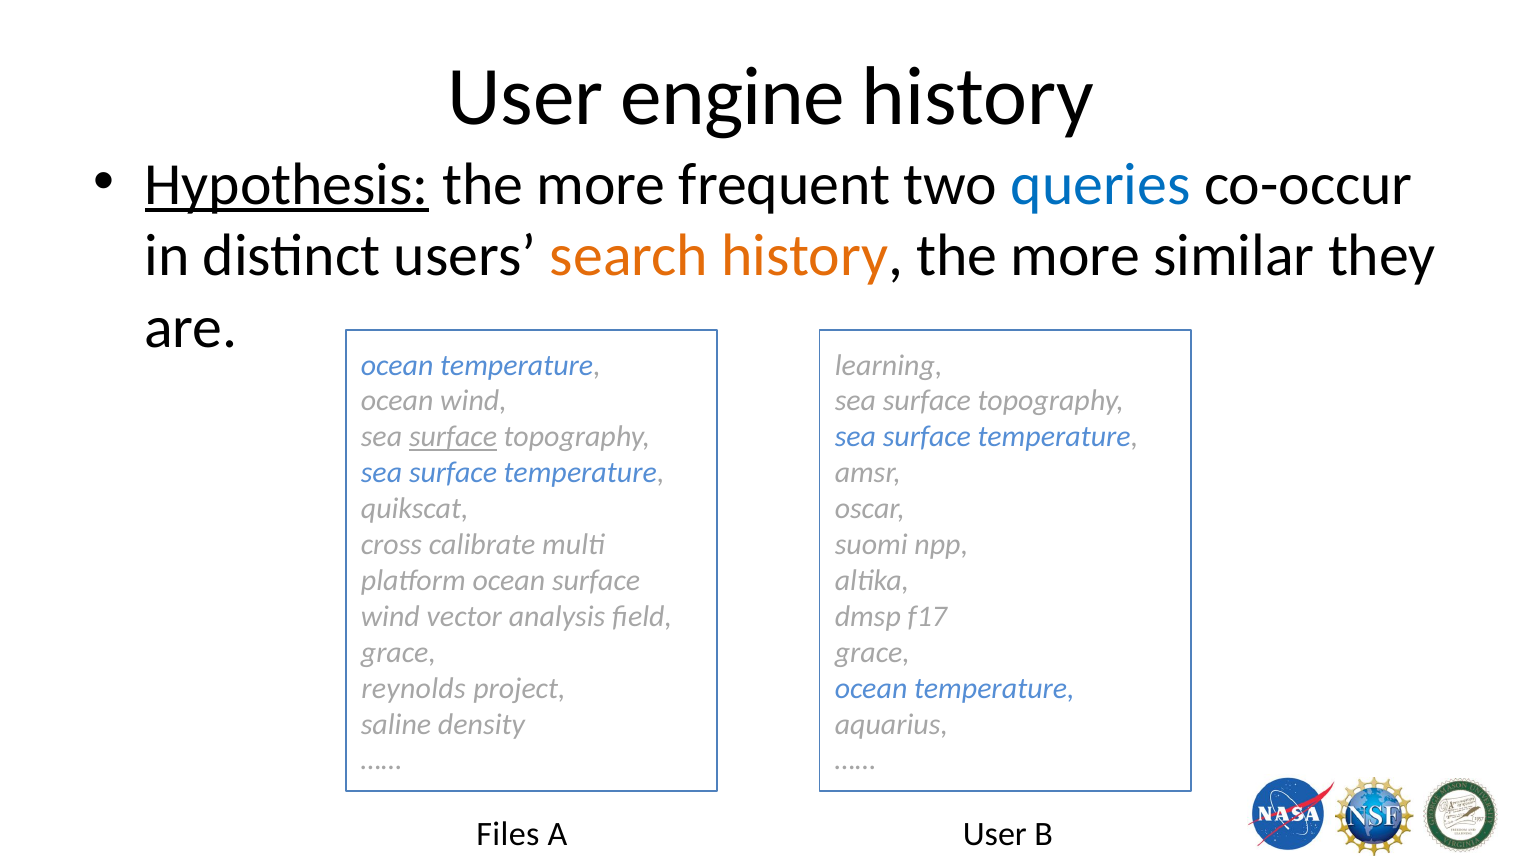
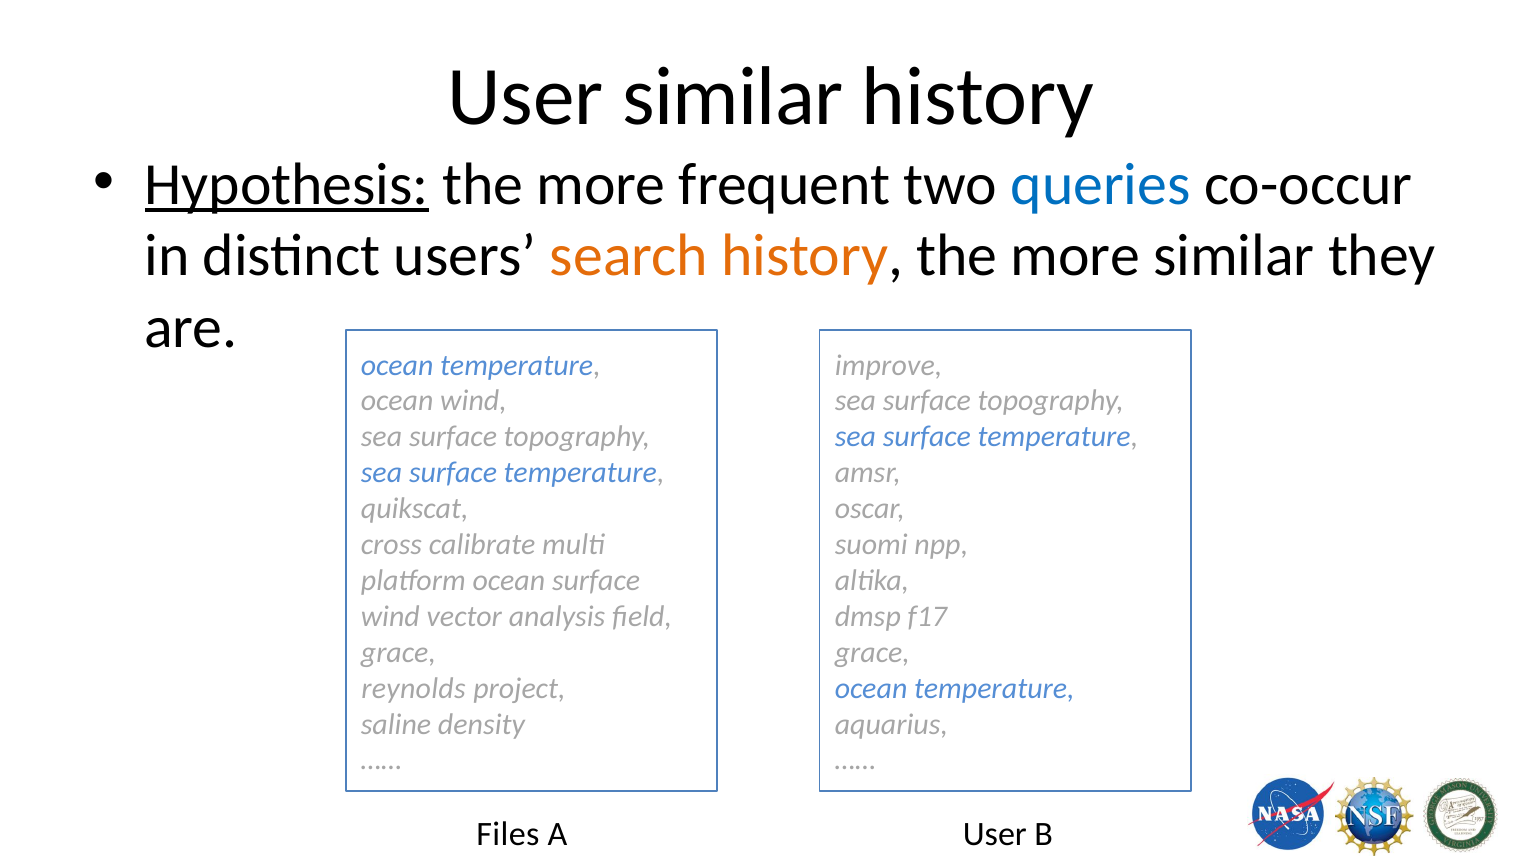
User engine: engine -> similar
learning: learning -> improve
surface at (453, 437) underline: present -> none
